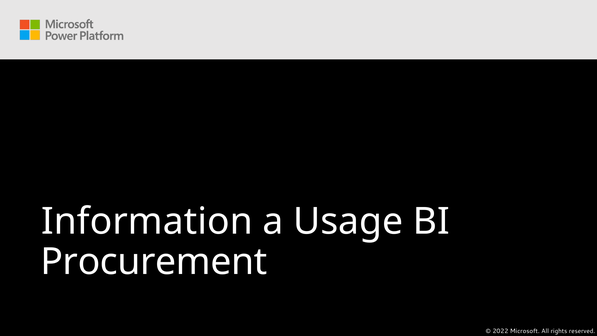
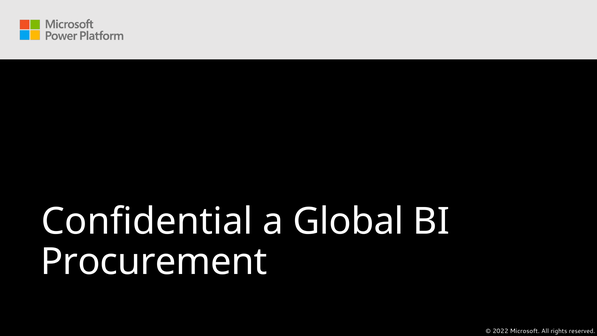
Information: Information -> Confidential
Usage: Usage -> Global
